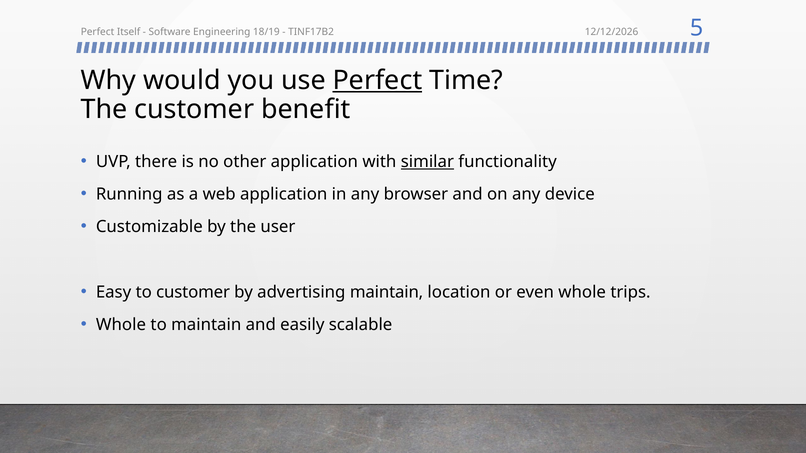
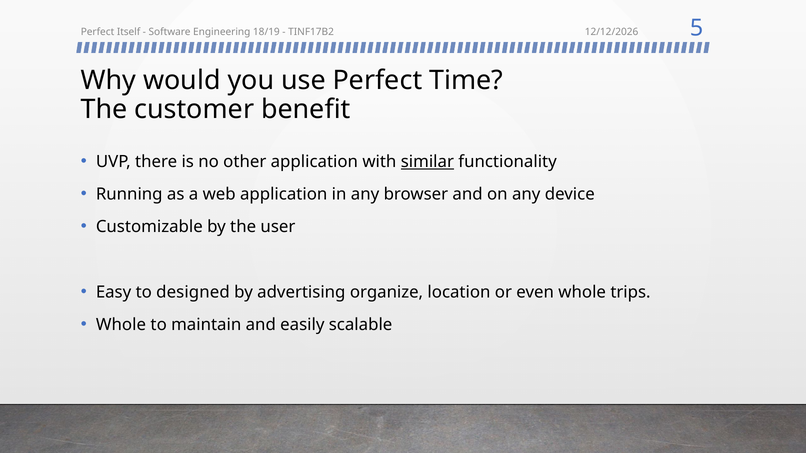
Perfect at (377, 80) underline: present -> none
to customer: customer -> designed
advertising maintain: maintain -> organize
